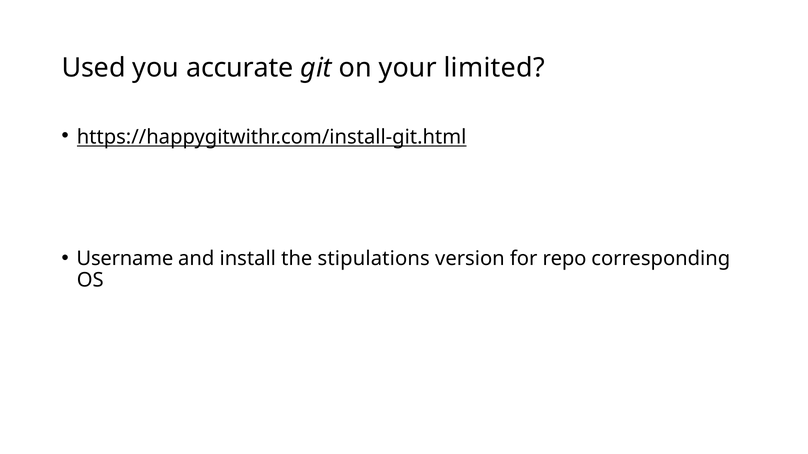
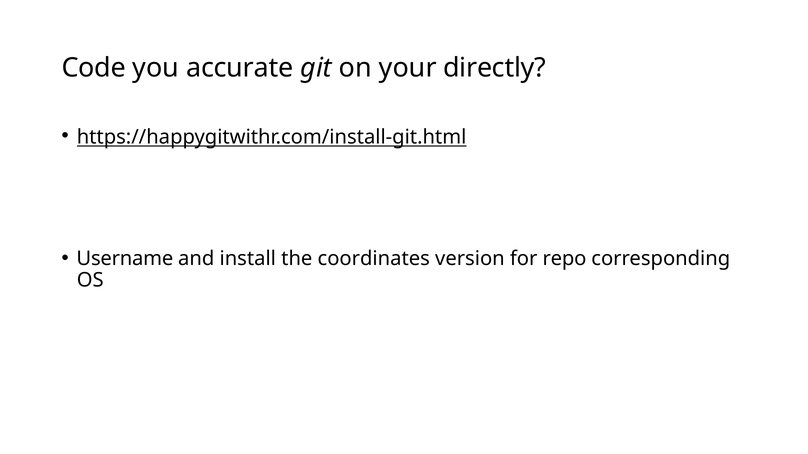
Used: Used -> Code
limited: limited -> directly
stipulations: stipulations -> coordinates
